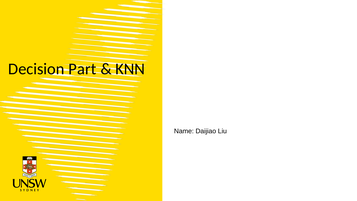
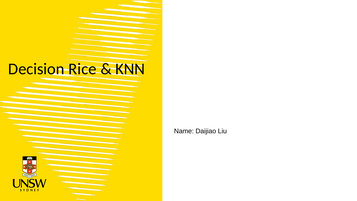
Part: Part -> Rice
